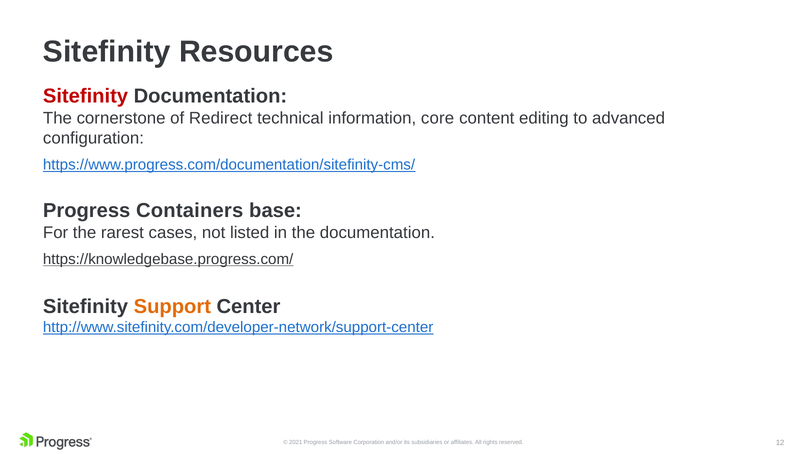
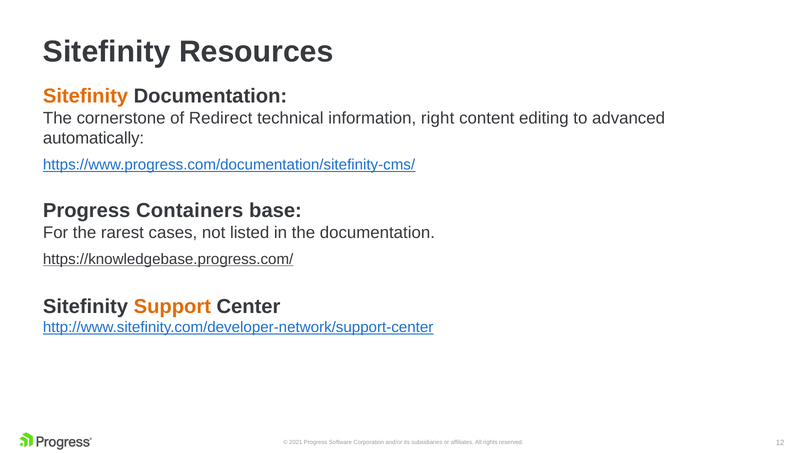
Sitefinity at (86, 96) colour: red -> orange
core: core -> right
configuration: configuration -> automatically
